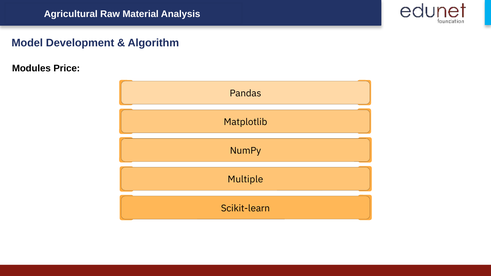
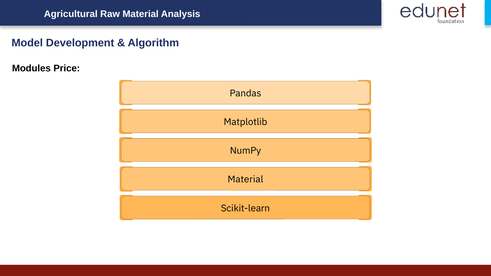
Multiple at (245, 180): Multiple -> Material
